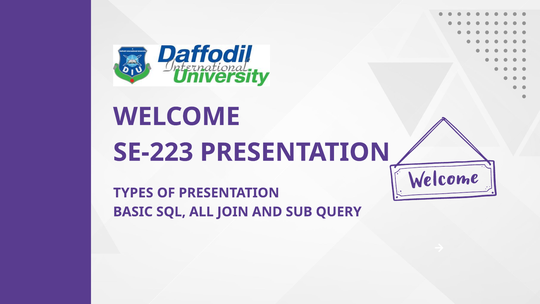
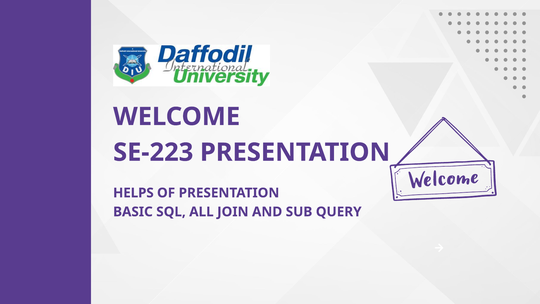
TYPES: TYPES -> HELPS
